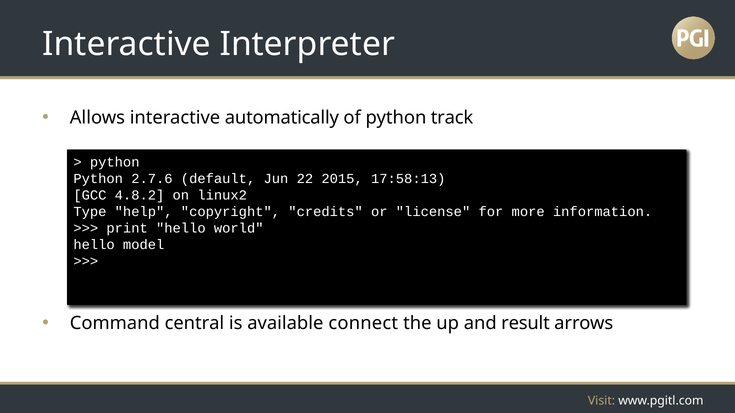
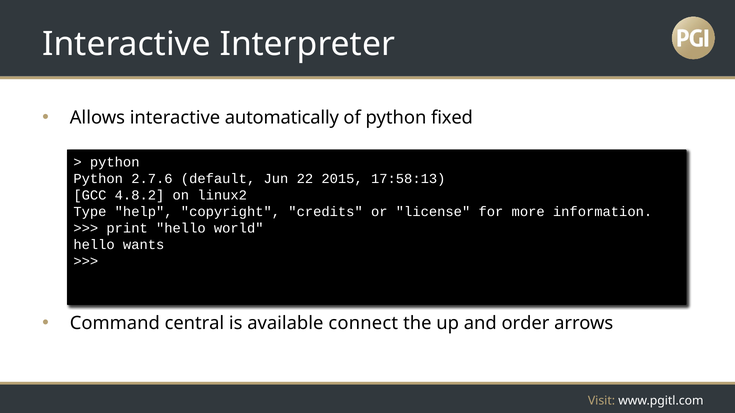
track: track -> fixed
model: model -> wants
result: result -> order
